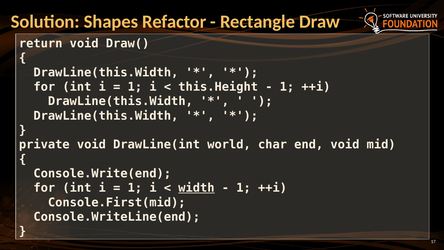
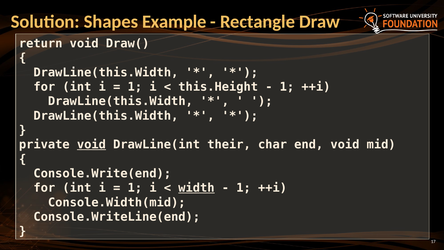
Refactor: Refactor -> Example
void at (91, 145) underline: none -> present
world: world -> their
Console.First(mid: Console.First(mid -> Console.Width(mid
